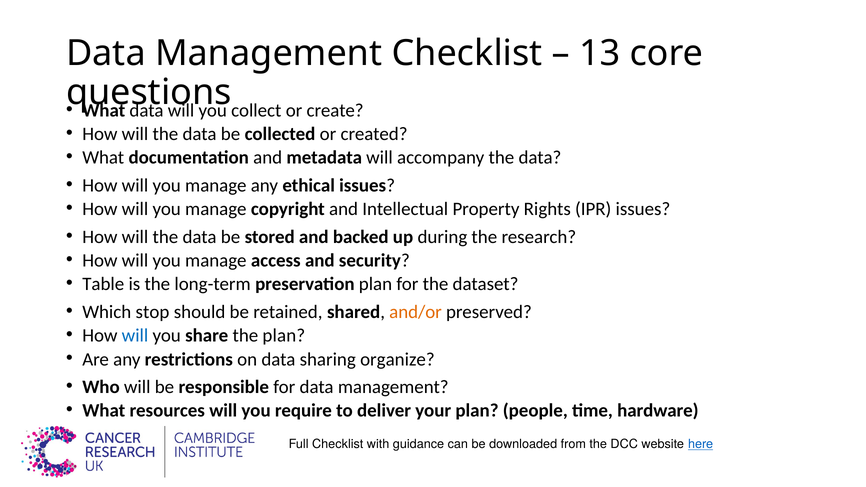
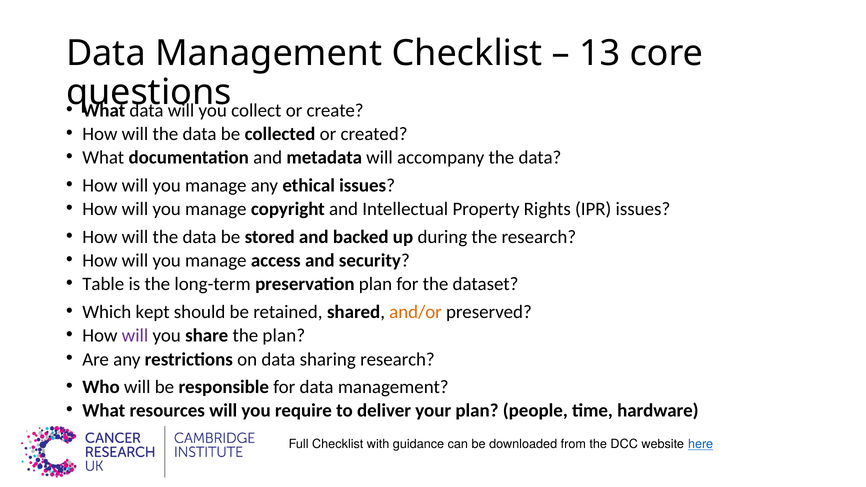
stop: stop -> kept
will at (135, 336) colour: blue -> purple
sharing organize: organize -> research
